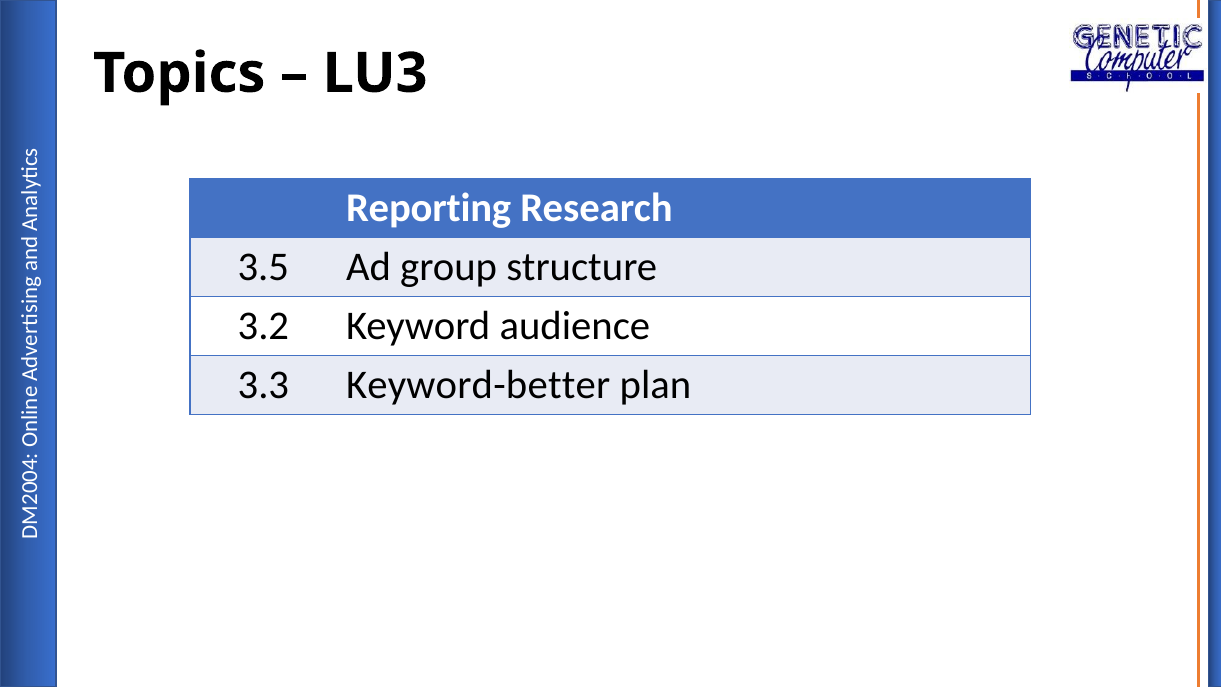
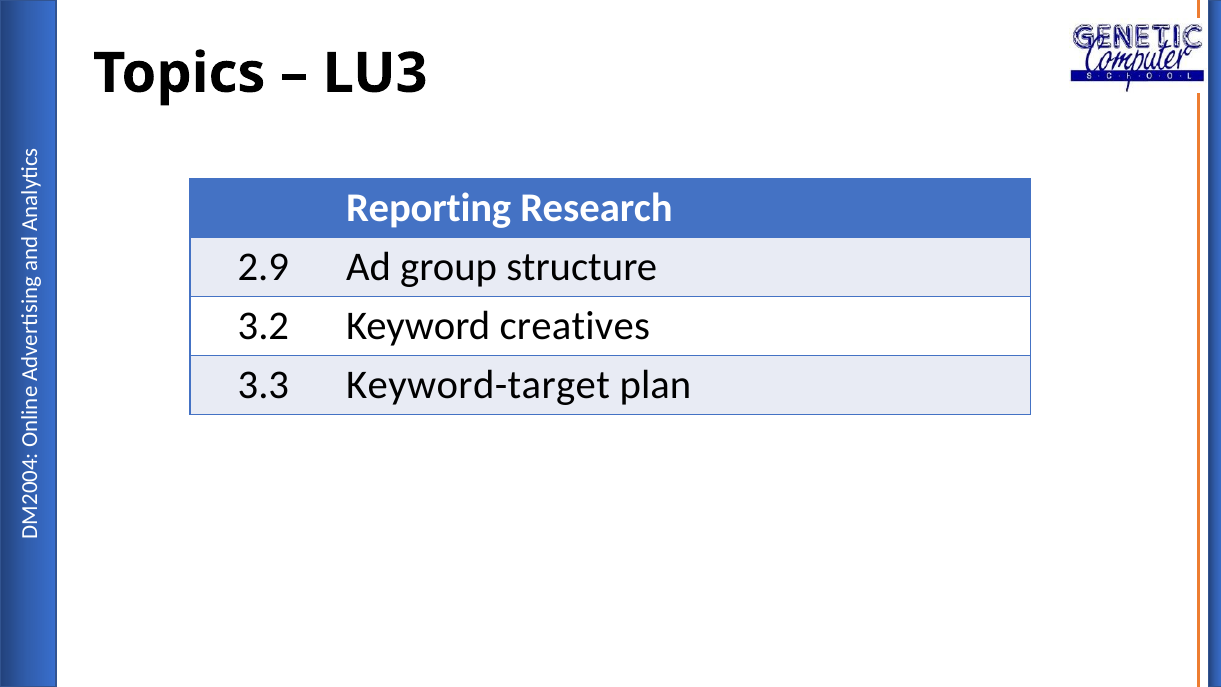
3.5: 3.5 -> 2.9
audience: audience -> creatives
Keyword-better: Keyword-better -> Keyword-target
